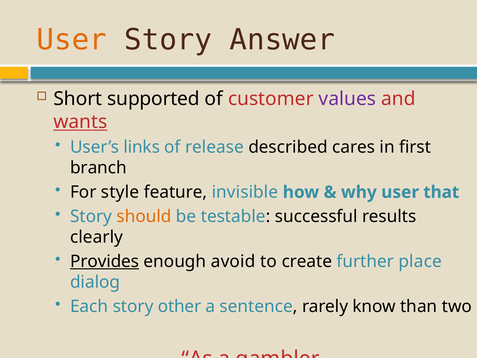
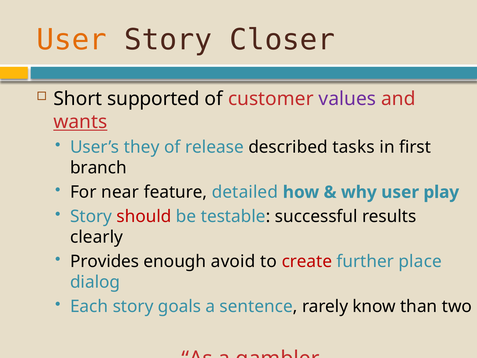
Answer: Answer -> Closer
links: links -> they
cares: cares -> tasks
style: style -> near
invisible: invisible -> detailed
user that: that -> play
should colour: orange -> red
Provides underline: present -> none
create colour: black -> red
other: other -> goals
